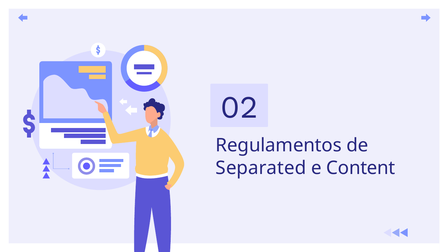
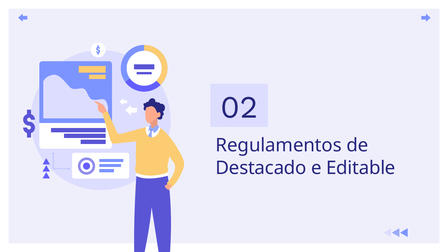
Separated: Separated -> Destacado
Content: Content -> Editable
